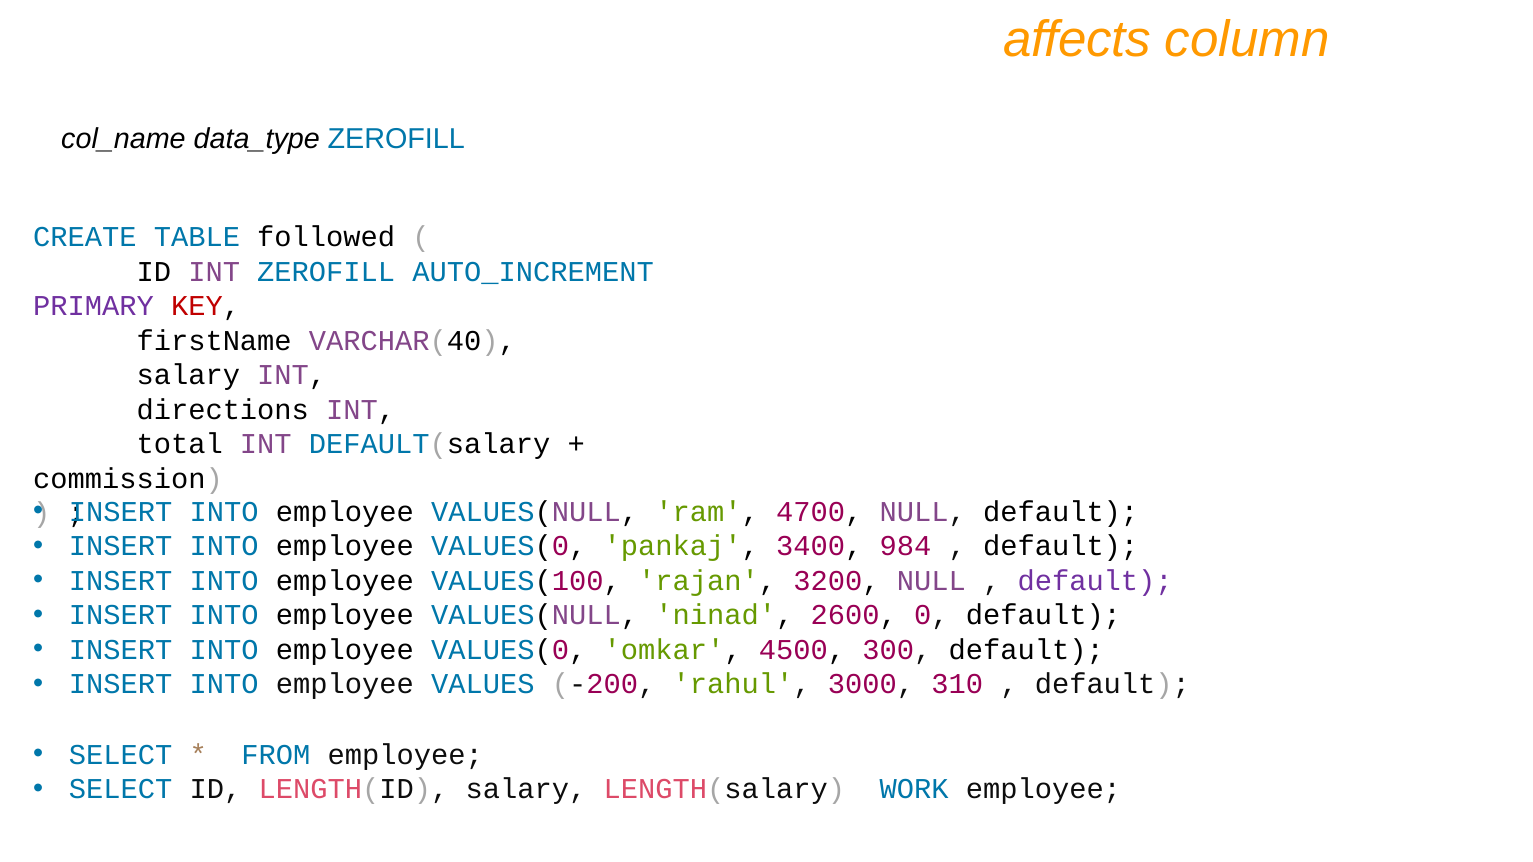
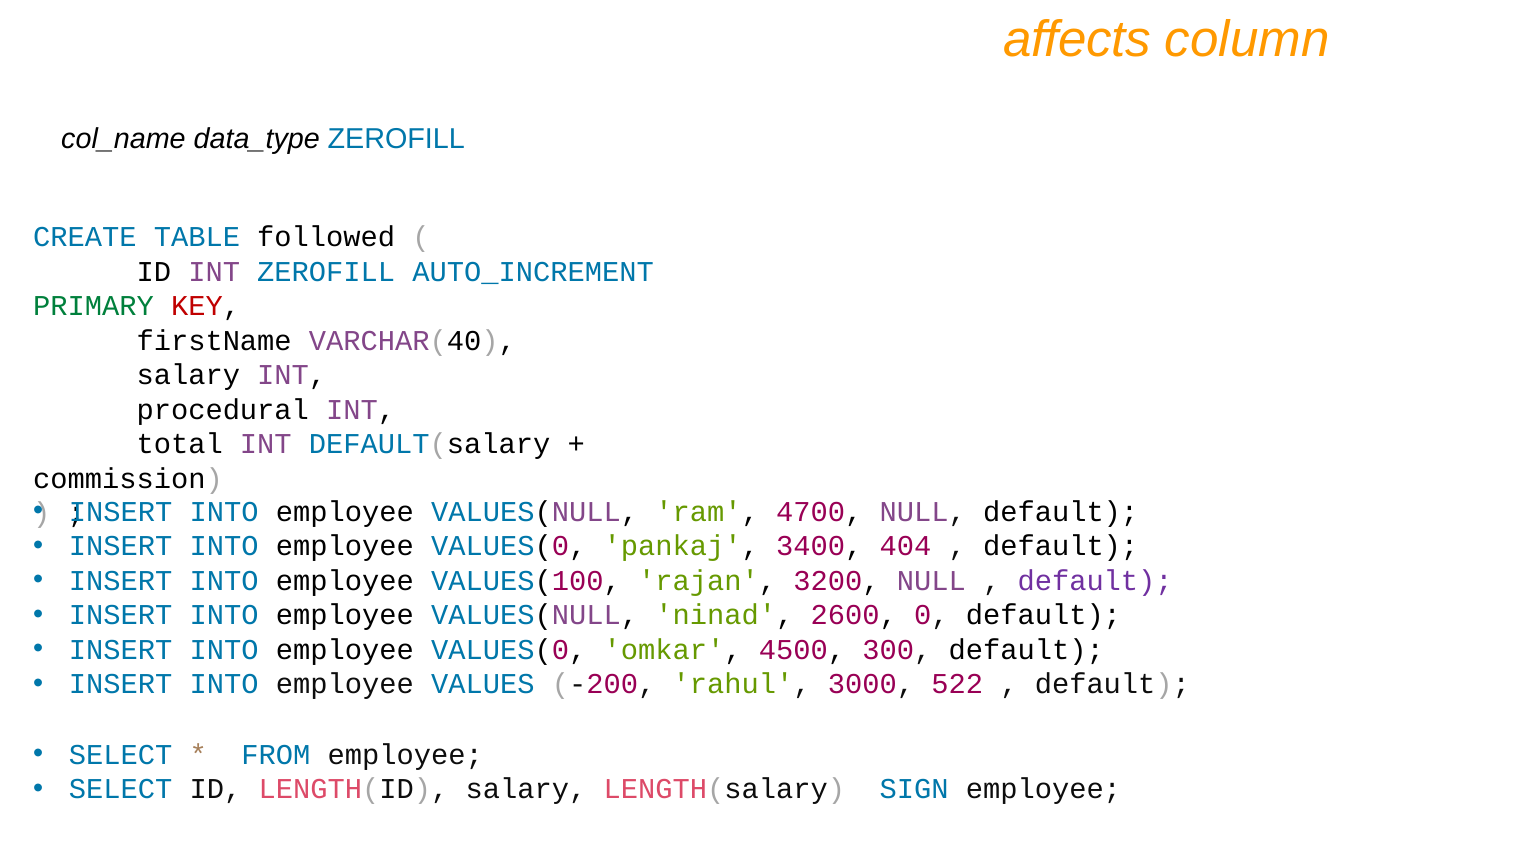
PRIMARY colour: purple -> green
directions: directions -> procedural
984: 984 -> 404
310: 310 -> 522
WORK: WORK -> SIGN
